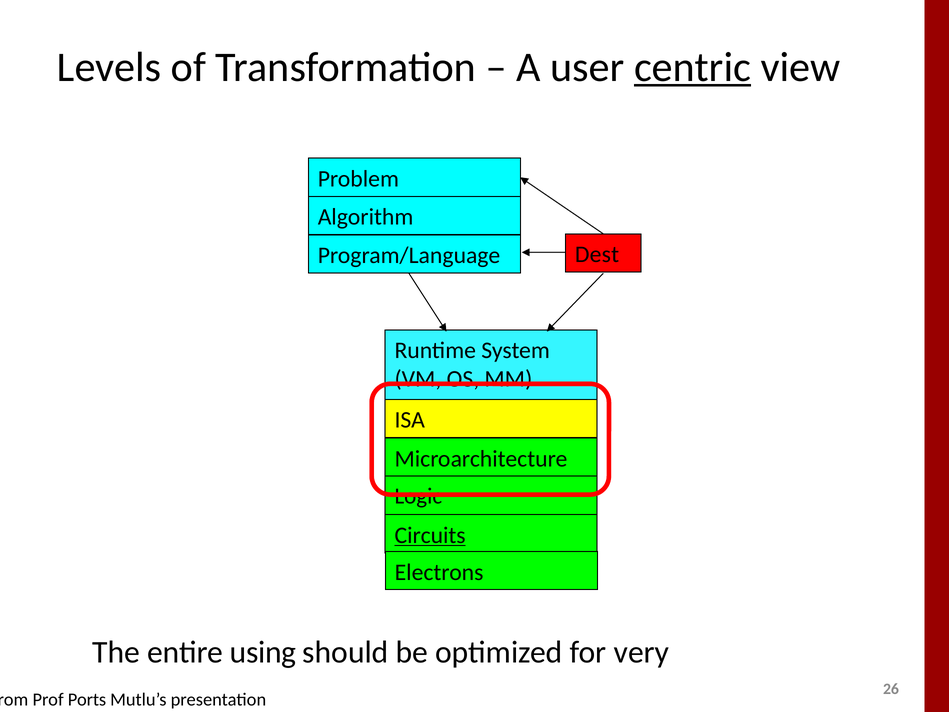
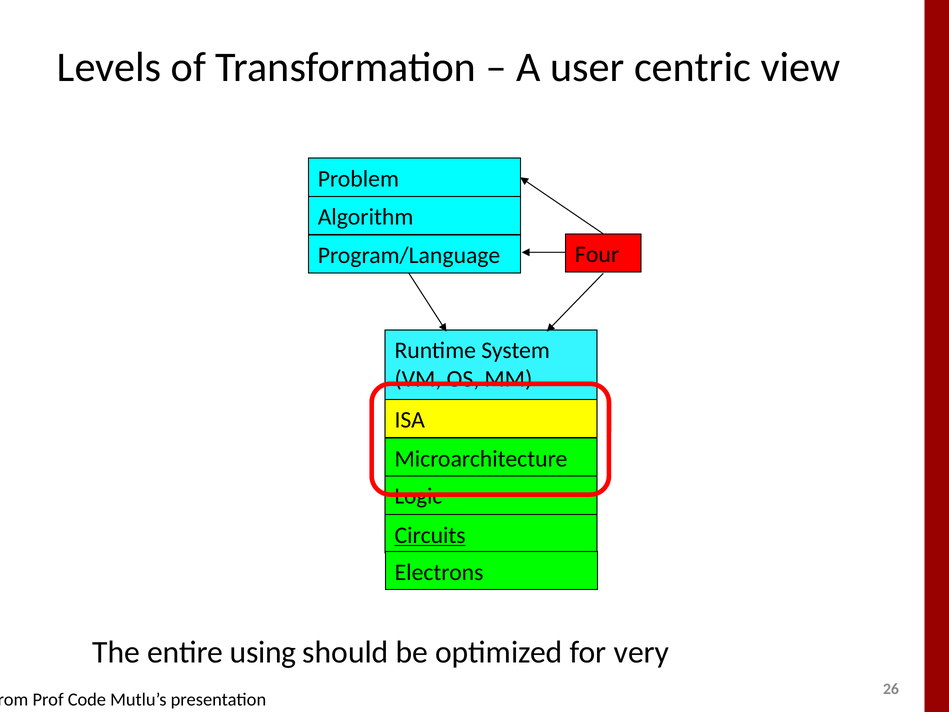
centric underline: present -> none
Dest: Dest -> Four
Ports: Ports -> Code
